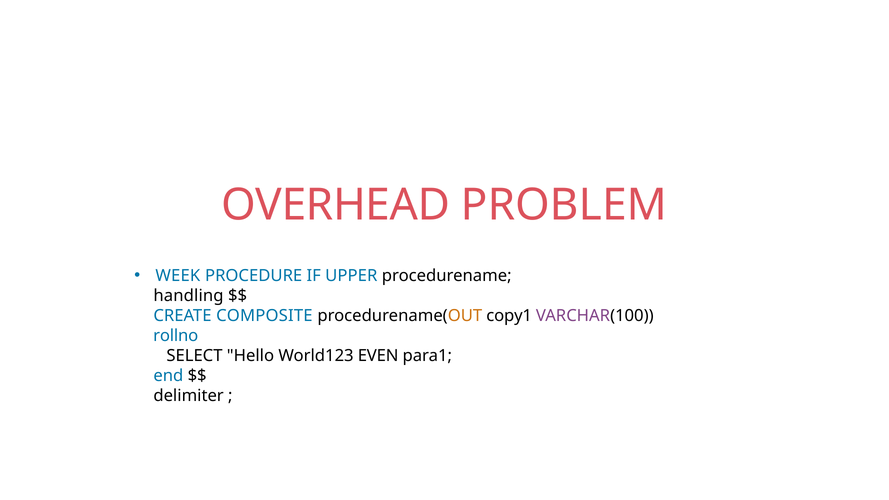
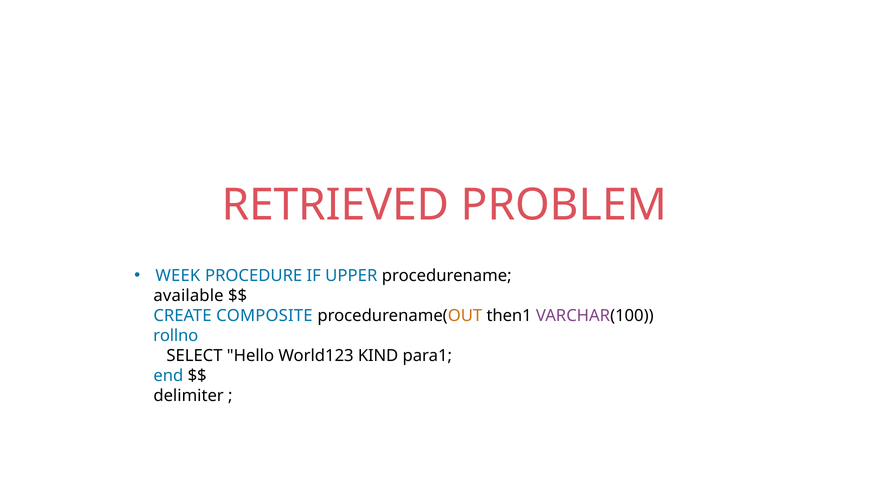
OVERHEAD: OVERHEAD -> RETRIEVED
handling: handling -> available
copy1: copy1 -> then1
EVEN: EVEN -> KIND
